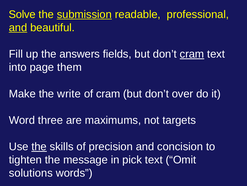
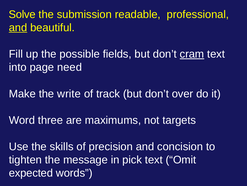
submission underline: present -> none
answers: answers -> possible
them: them -> need
of cram: cram -> track
the at (39, 146) underline: present -> none
solutions: solutions -> expected
